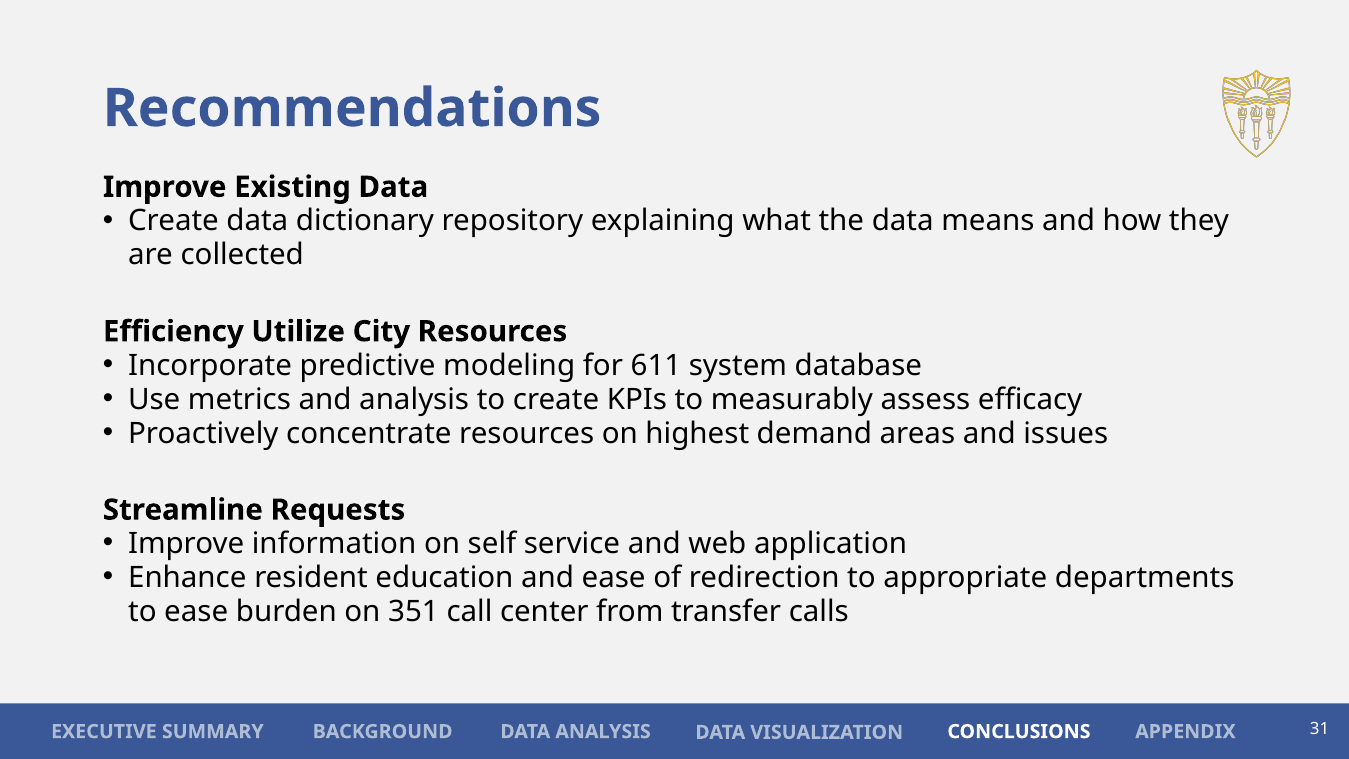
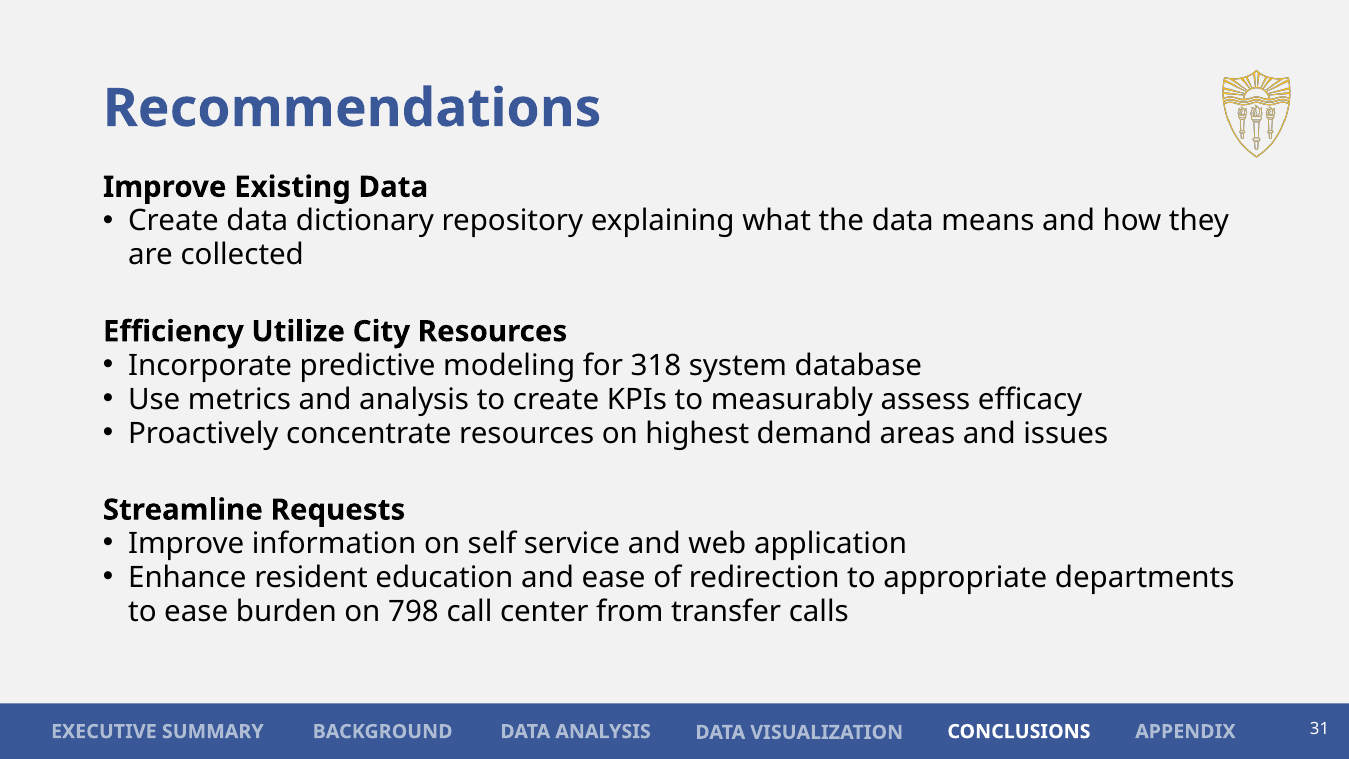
611: 611 -> 318
351: 351 -> 798
